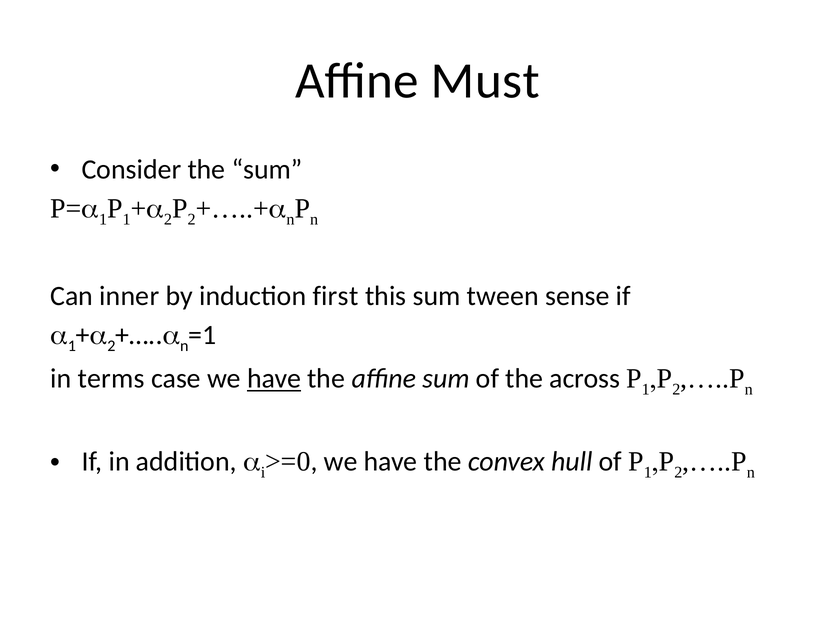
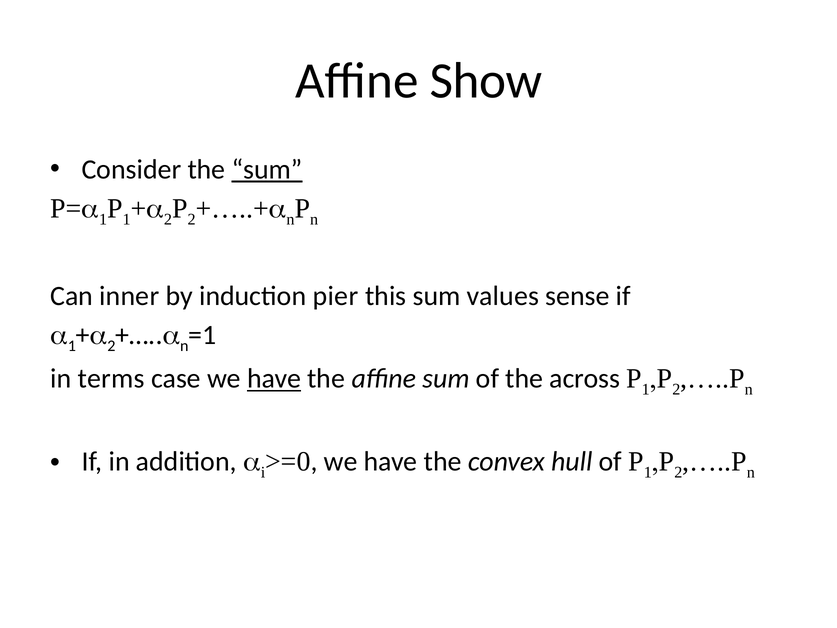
Must: Must -> Show
sum at (267, 169) underline: none -> present
first: first -> pier
tween: tween -> values
